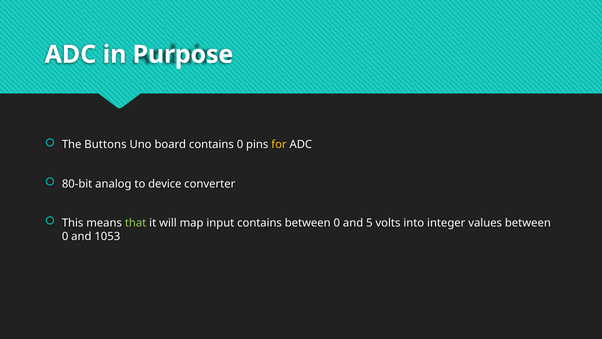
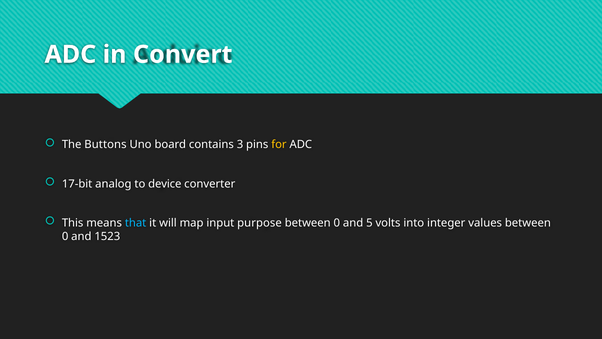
Purpose: Purpose -> Convert
contains 0: 0 -> 3
80-bit: 80-bit -> 17-bit
that colour: light green -> light blue
input contains: contains -> purpose
1053: 1053 -> 1523
